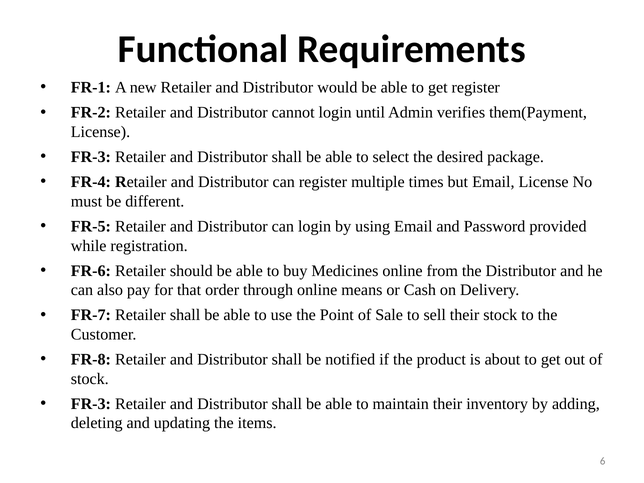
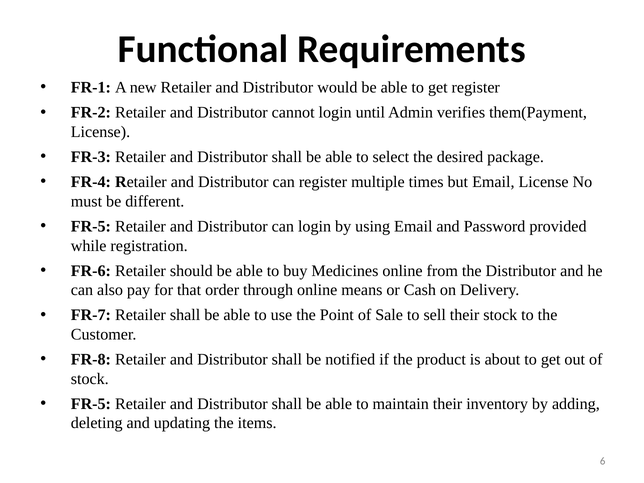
FR-3 at (91, 404): FR-3 -> FR-5
